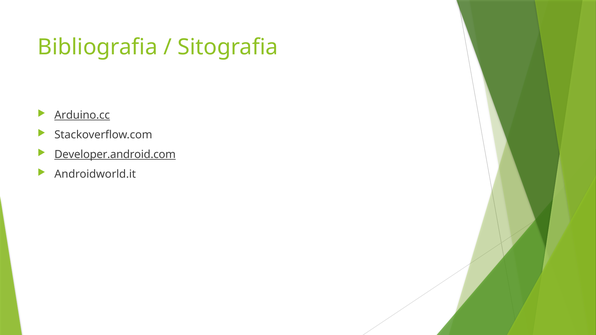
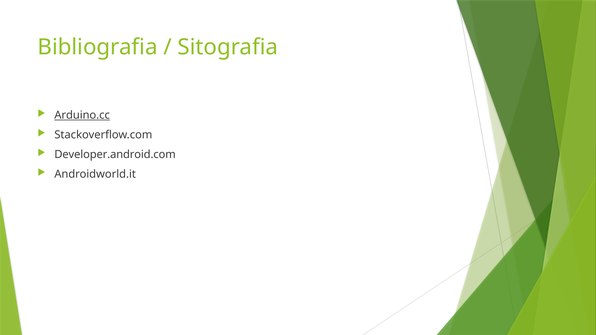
Developer.android.com underline: present -> none
